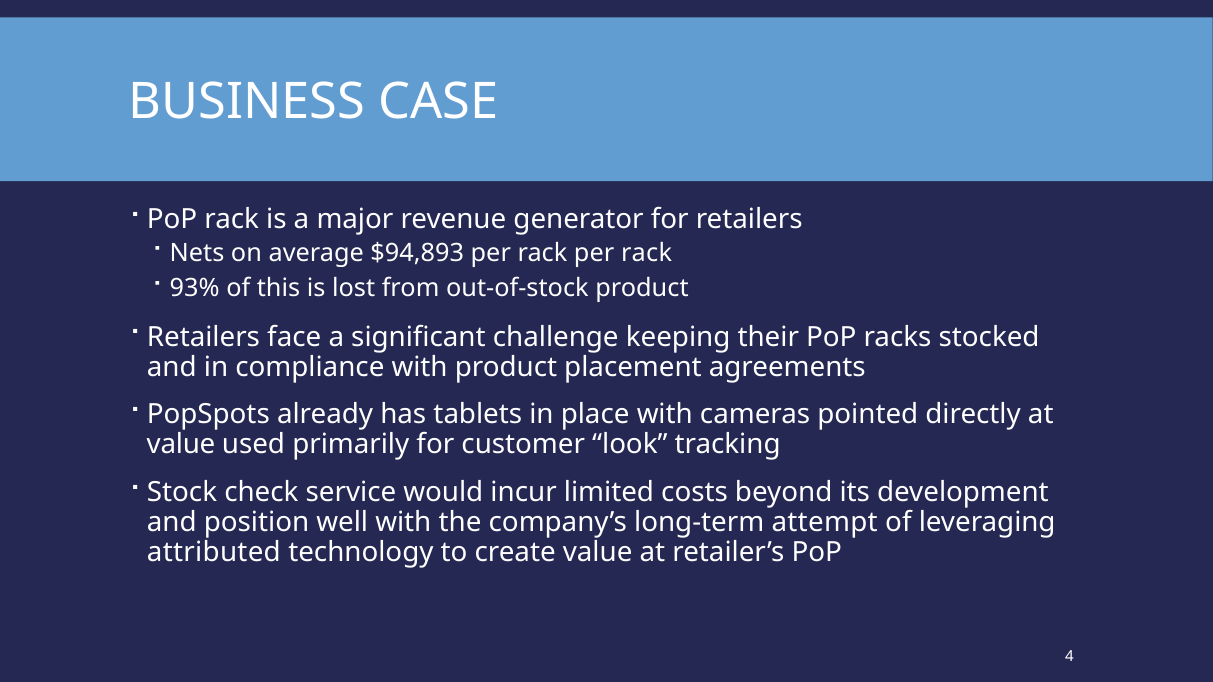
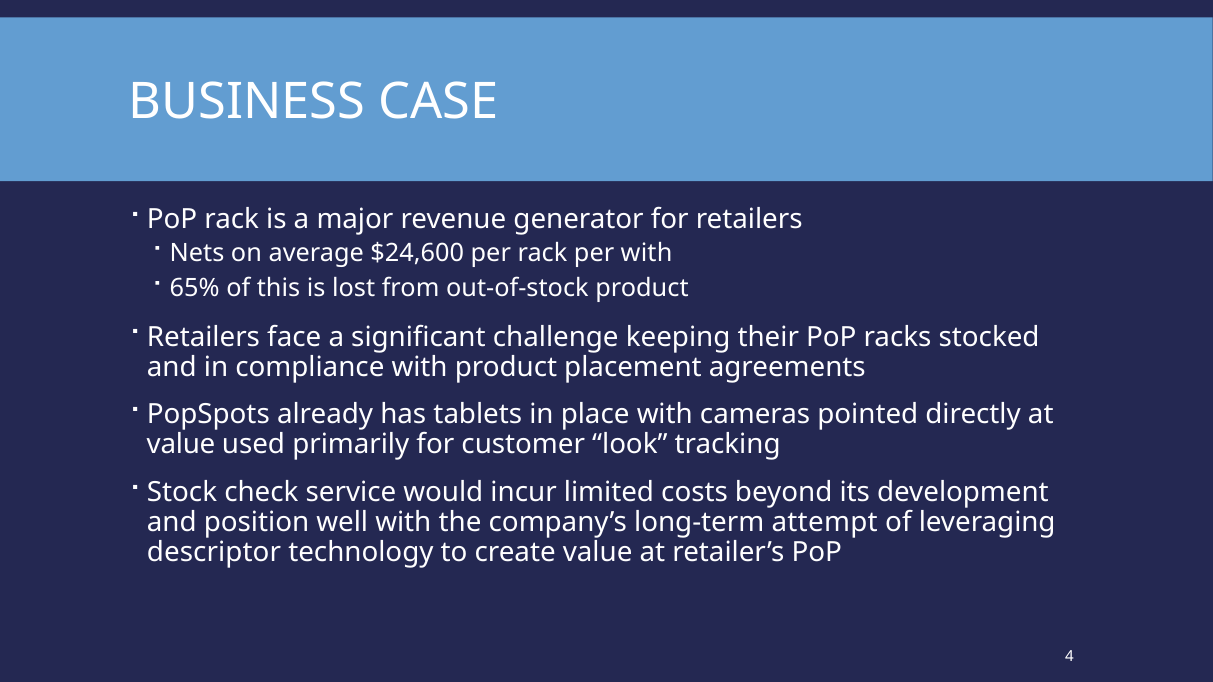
$94,893: $94,893 -> $24,600
rack per rack: rack -> with
93%: 93% -> 65%
attributed: attributed -> descriptor
